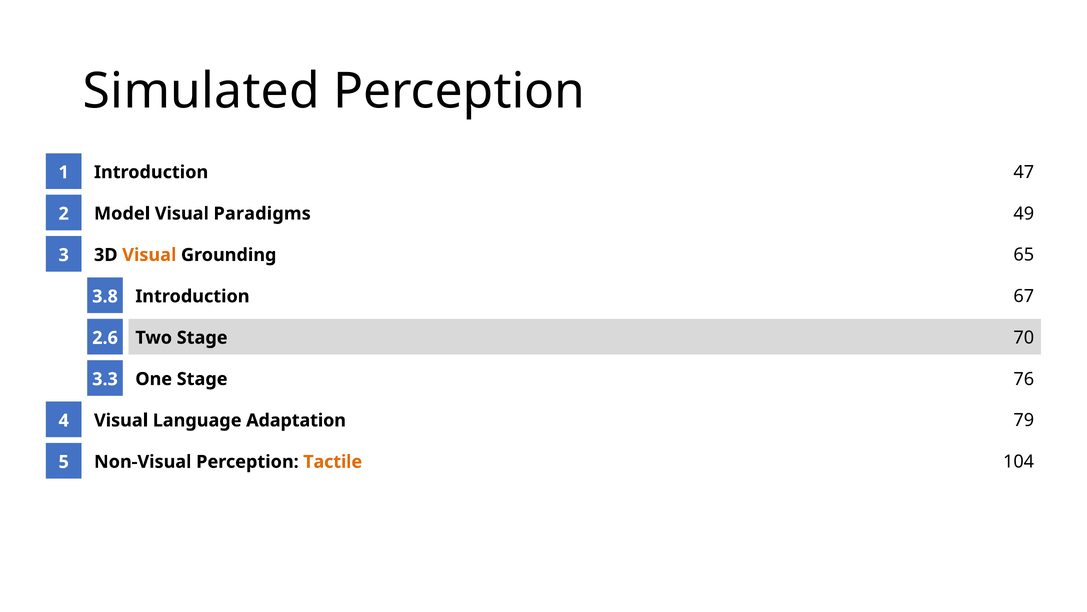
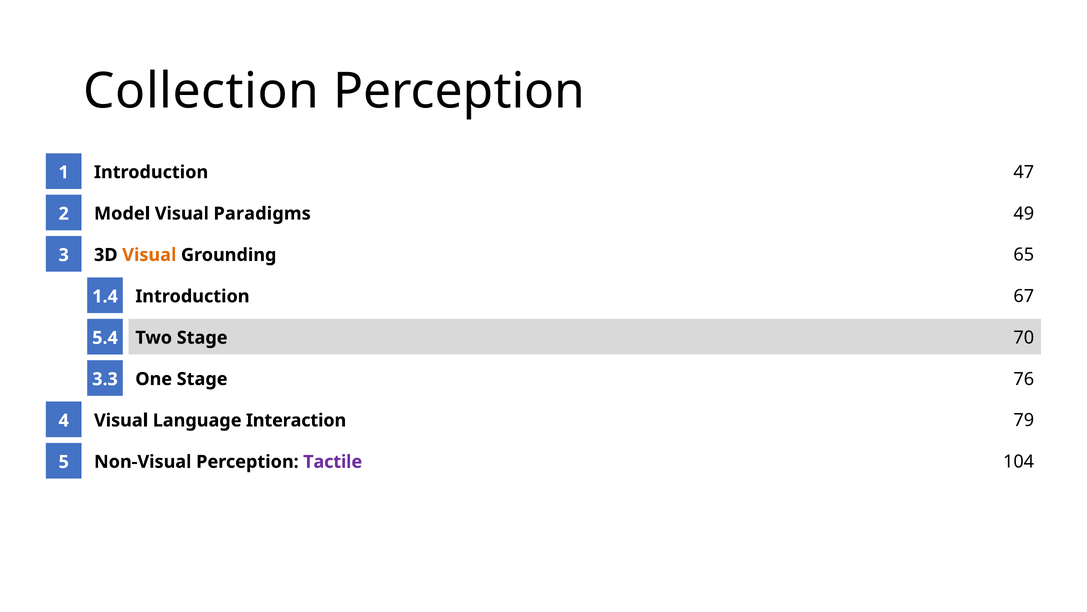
Simulated: Simulated -> Collection
3.8: 3.8 -> 1.4
2.6: 2.6 -> 5.4
Adaptation: Adaptation -> Interaction
Tactile colour: orange -> purple
